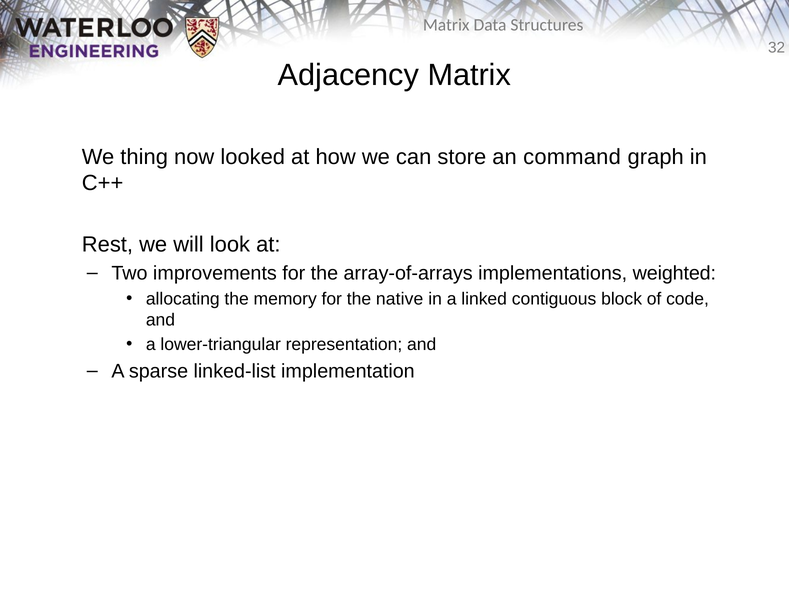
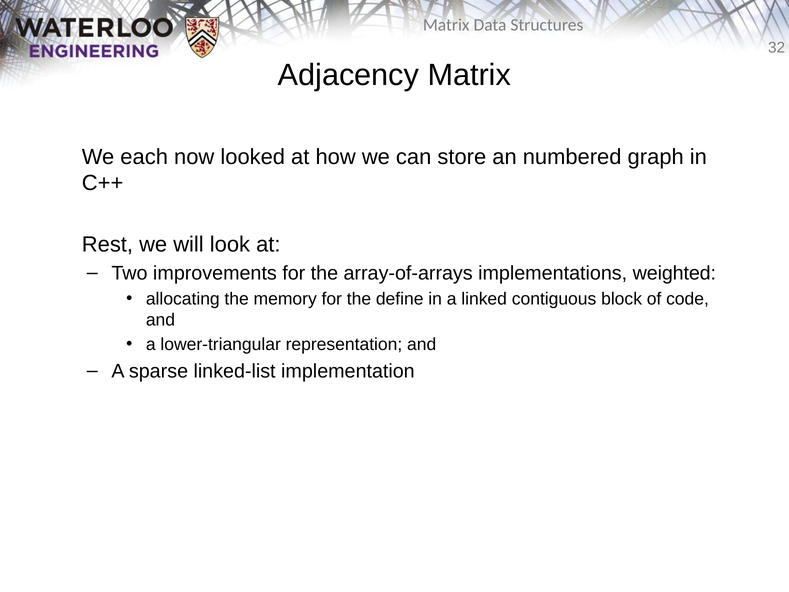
thing: thing -> each
command: command -> numbered
native: native -> define
